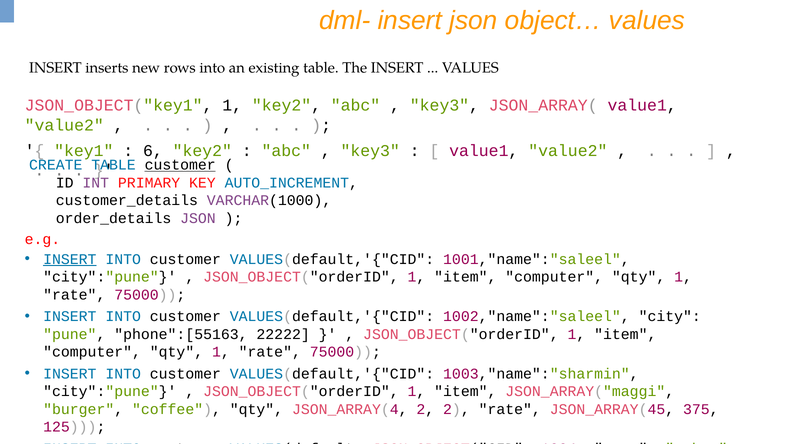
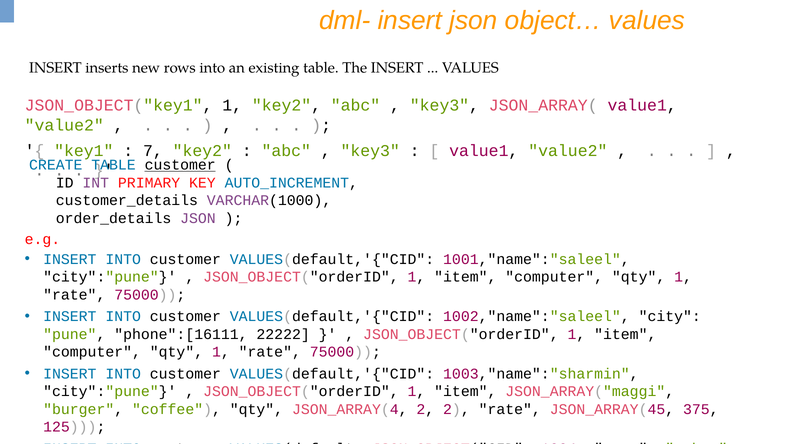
6: 6 -> 7
INSERT at (70, 259) underline: present -> none
phone":[55163: phone":[55163 -> phone":[16111
